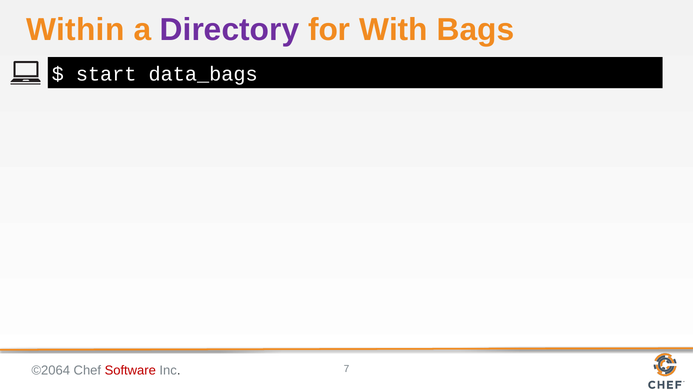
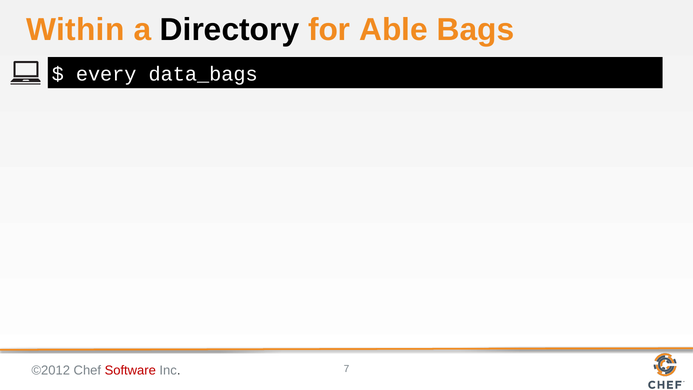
Directory colour: purple -> black
With: With -> Able
start: start -> every
©2064: ©2064 -> ©2012
